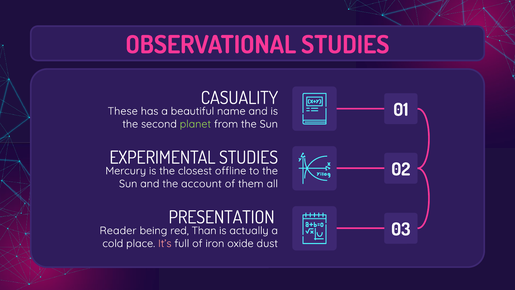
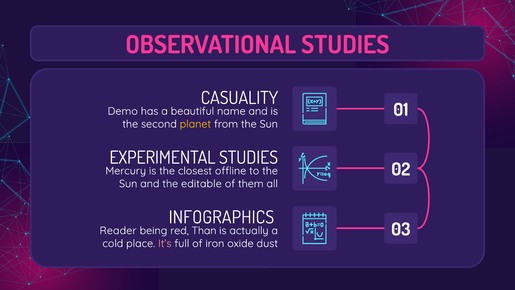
These: These -> Demo
planet colour: light green -> yellow
account: account -> editable
PRESENTATION: PRESENTATION -> INFOGRAPHICS
